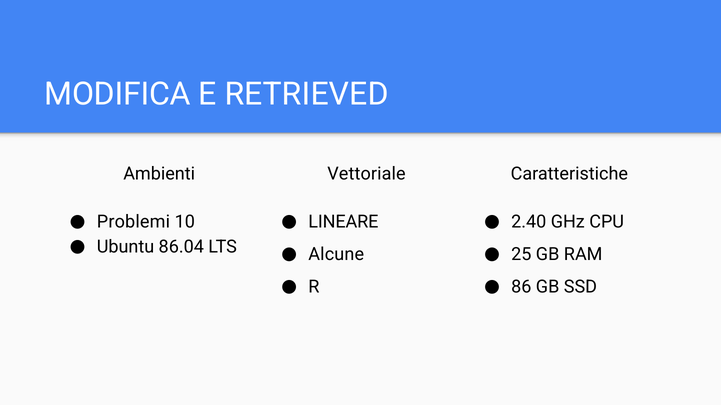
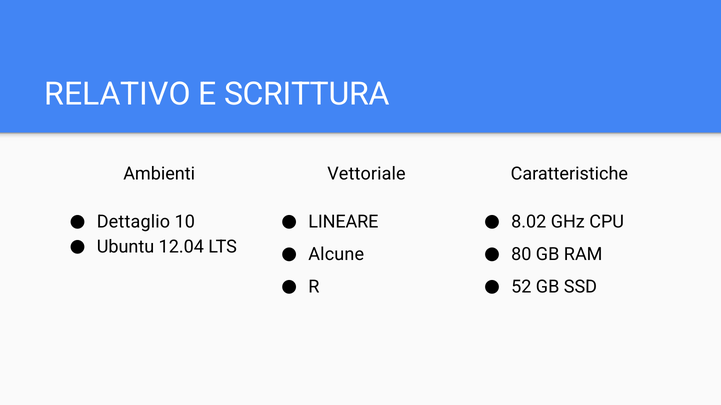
MODIFICA: MODIFICA -> RELATIVO
RETRIEVED: RETRIEVED -> SCRITTURA
Problemi: Problemi -> Dettaglio
2.40: 2.40 -> 8.02
86.04: 86.04 -> 12.04
25: 25 -> 80
86: 86 -> 52
